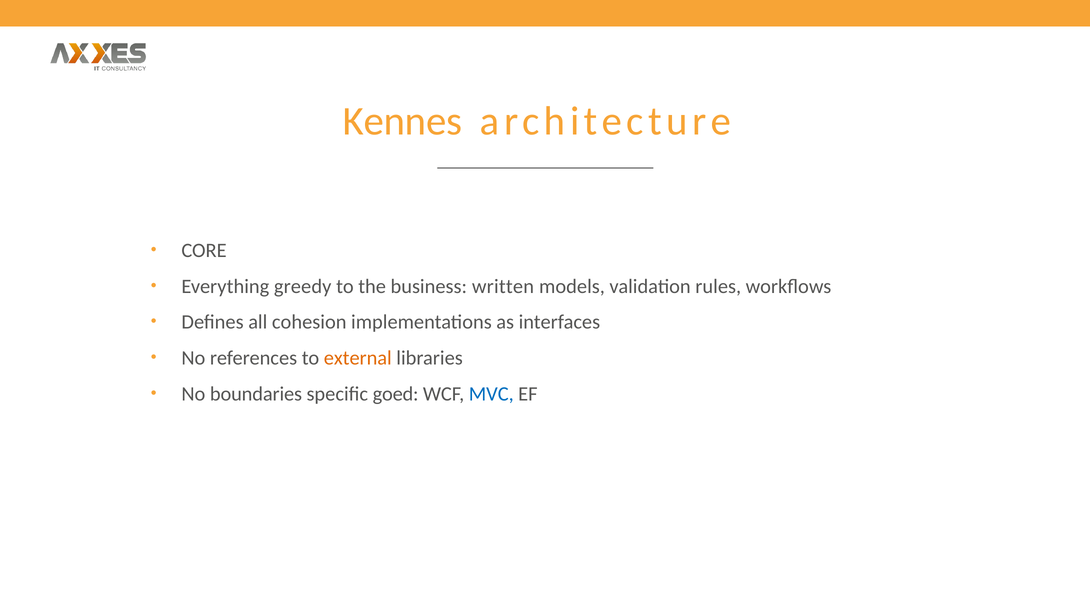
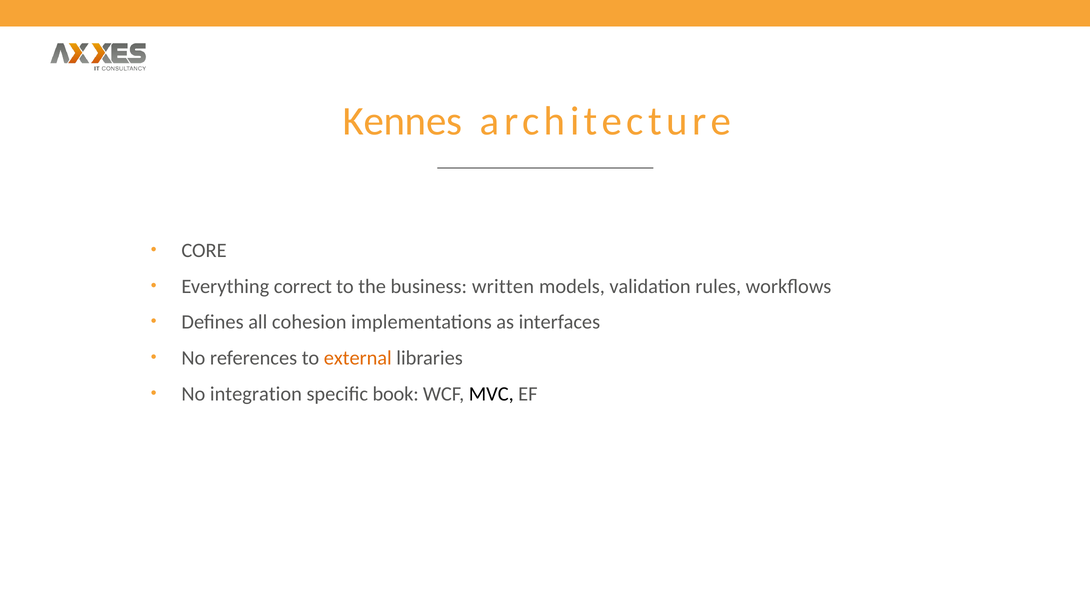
greedy: greedy -> correct
boundaries: boundaries -> integration
goed: goed -> book
MVC colour: blue -> black
